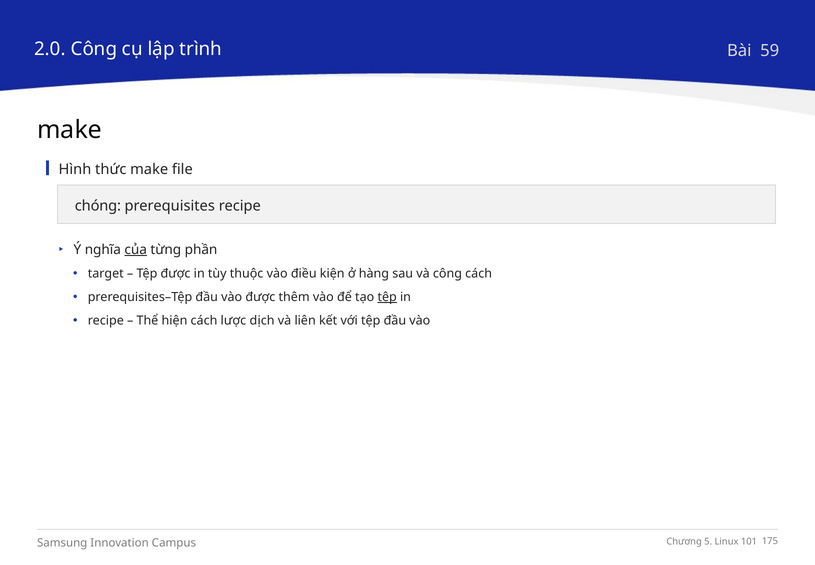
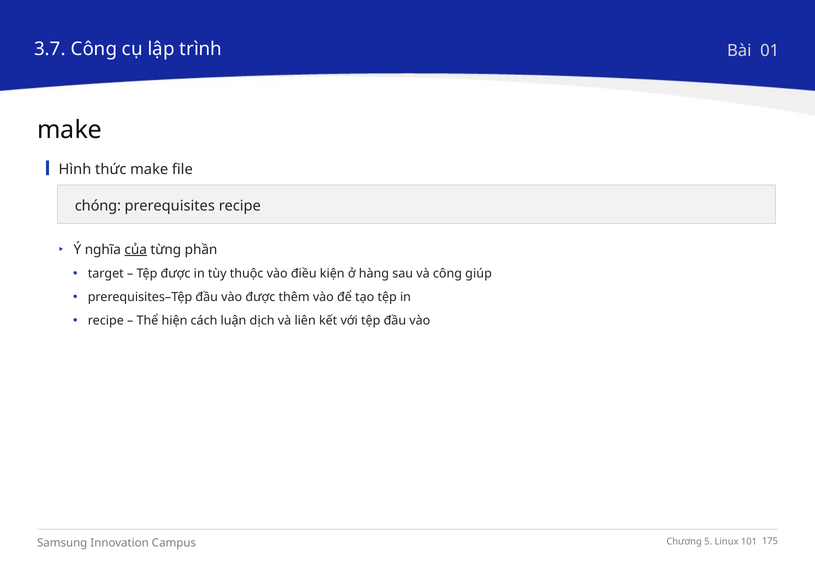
2.0: 2.0 -> 3.7
59: 59 -> 01
công cách: cách -> giúp
tệp at (387, 297) underline: present -> none
lược: lược -> luận
